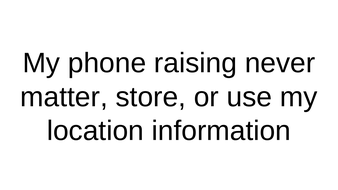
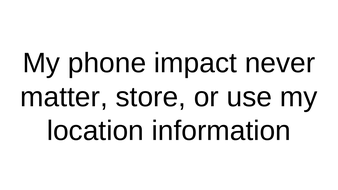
raising: raising -> impact
